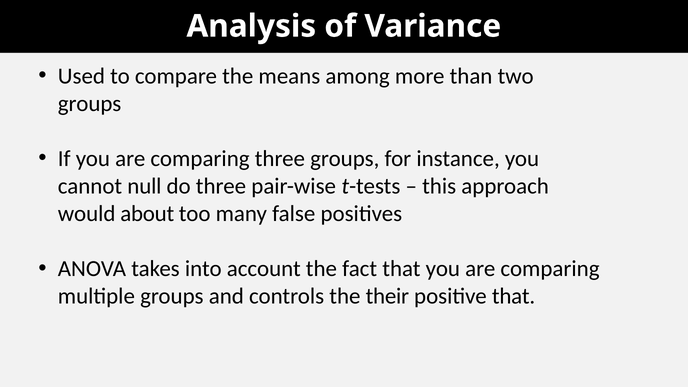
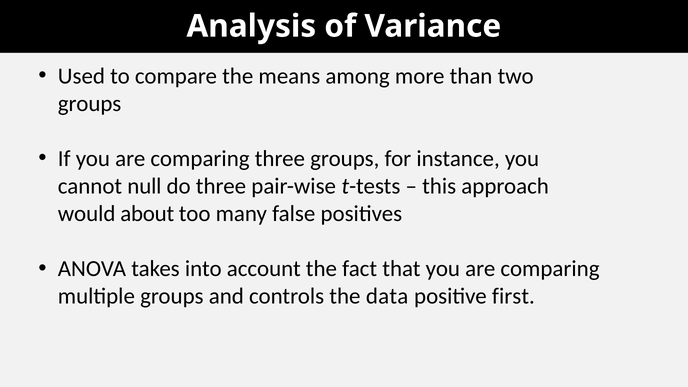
their: their -> data
positive that: that -> first
